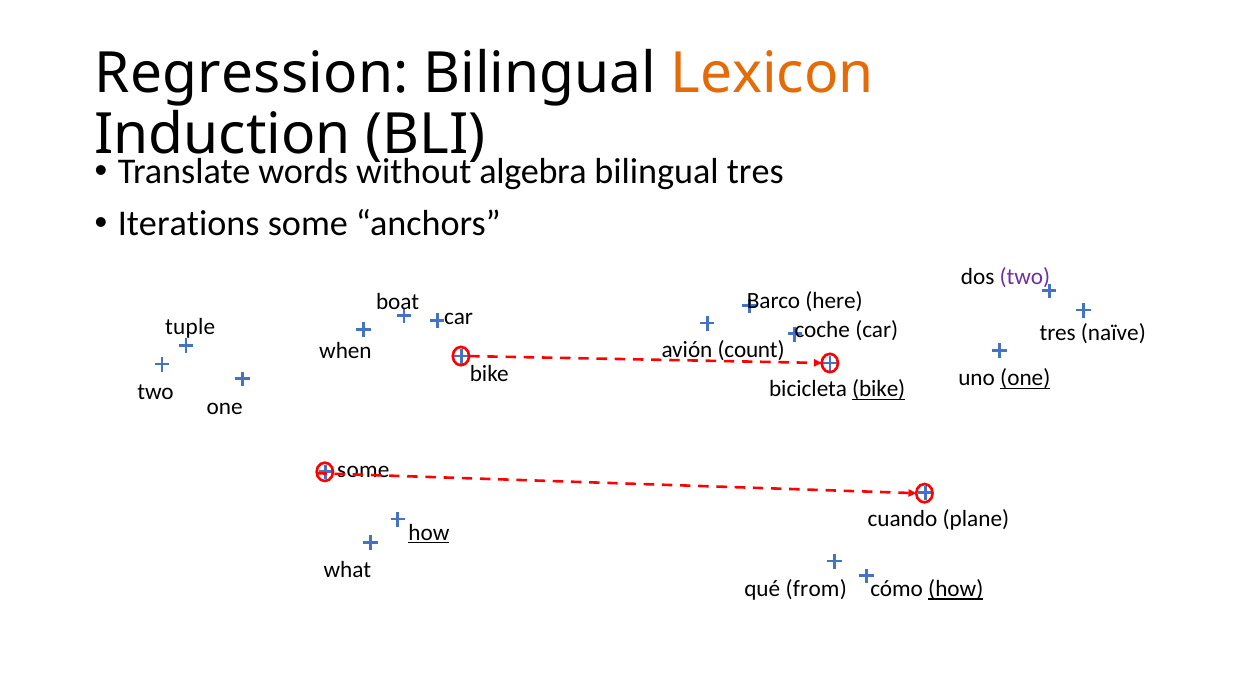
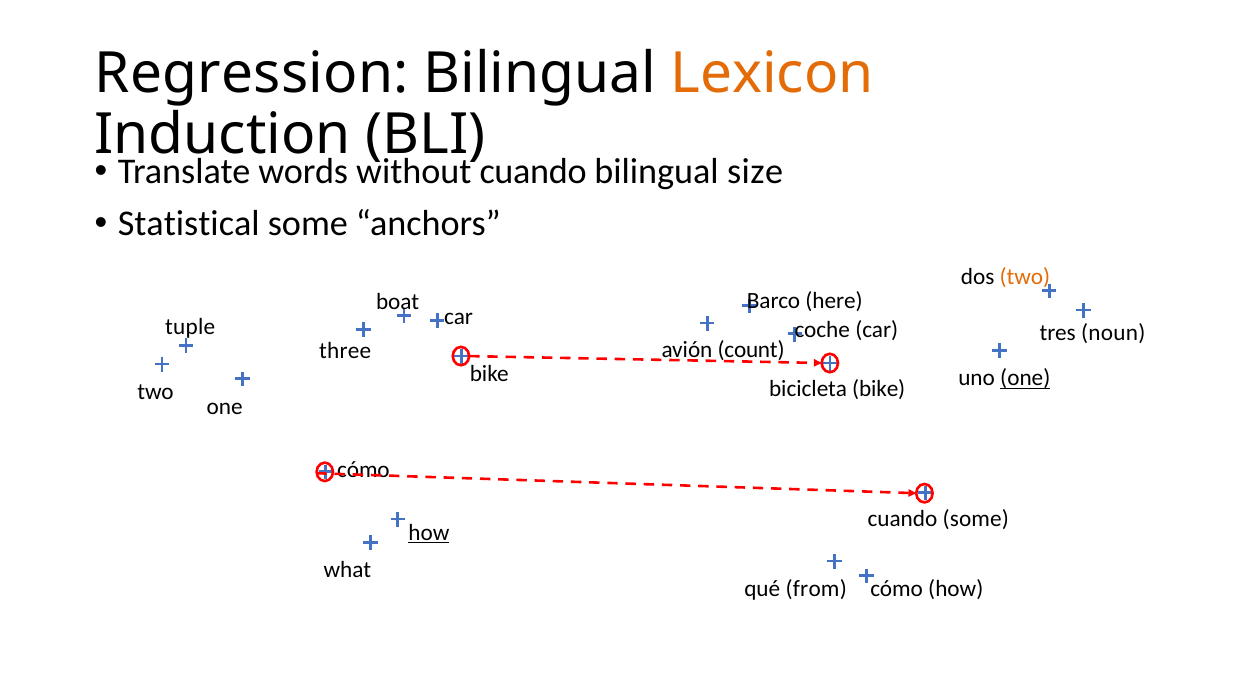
algebra at (533, 172): algebra -> cuando
bilingual tres: tres -> size
Iterations: Iterations -> Statistical
two at (1025, 277) colour: purple -> orange
naïve: naïve -> noun
when: when -> three
bike at (879, 389) underline: present -> none
some at (363, 469): some -> cómo
cuando plane: plane -> some
how at (956, 589) underline: present -> none
